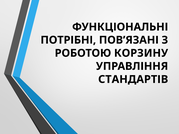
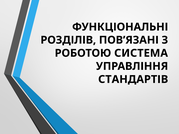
ПОТРІБНІ: ПОТРІБНІ -> РОЗДІЛІВ
КОРЗИНУ: КОРЗИНУ -> СИСТЕМА
